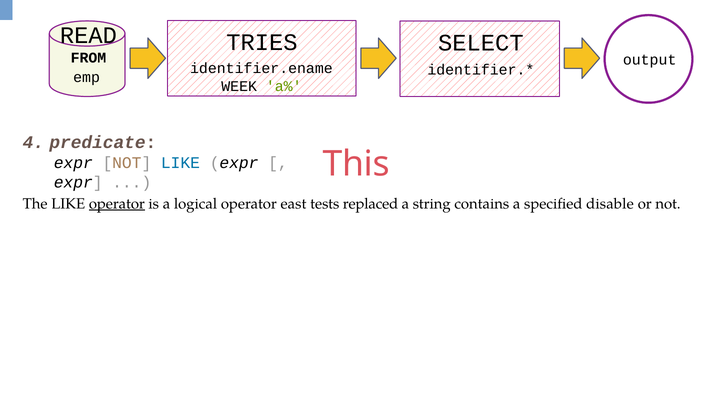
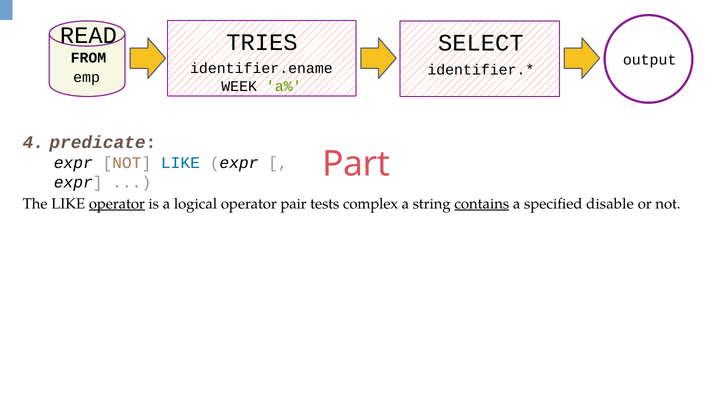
This: This -> Part
east: east -> pair
replaced: replaced -> complex
contains underline: none -> present
